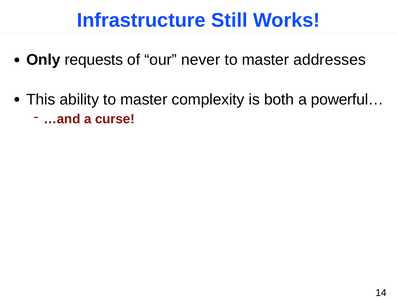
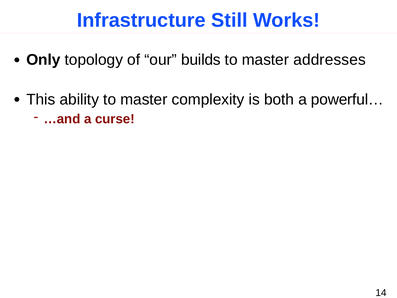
requests: requests -> topology
never: never -> builds
